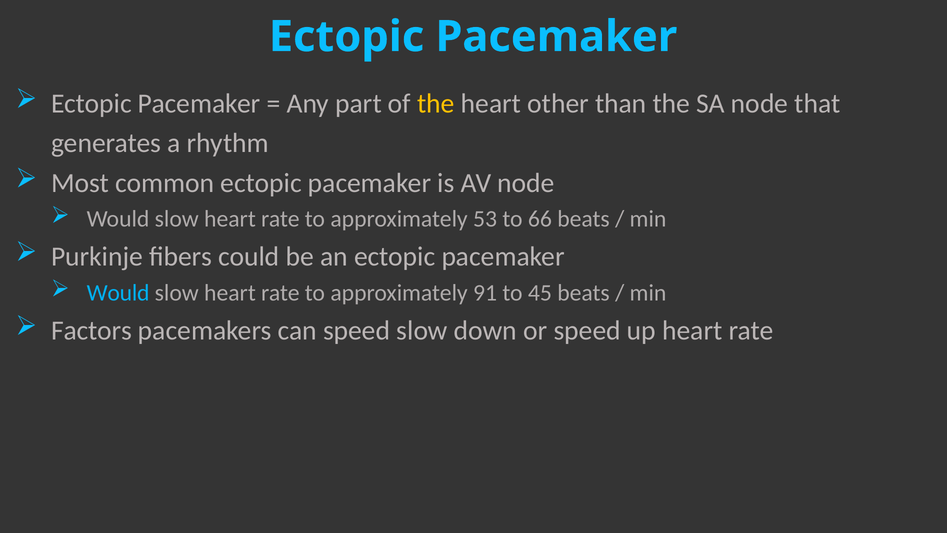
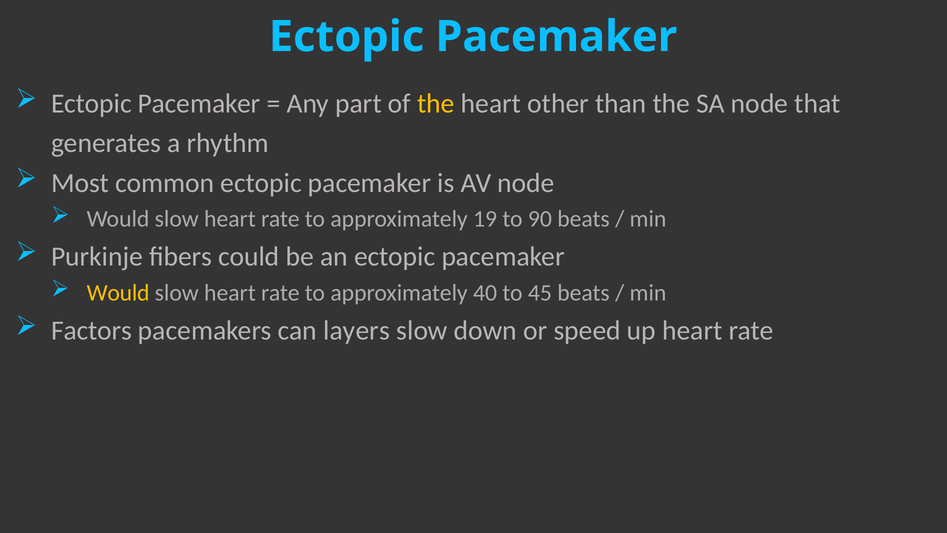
53: 53 -> 19
66: 66 -> 90
Would at (118, 293) colour: light blue -> yellow
91: 91 -> 40
can speed: speed -> layers
